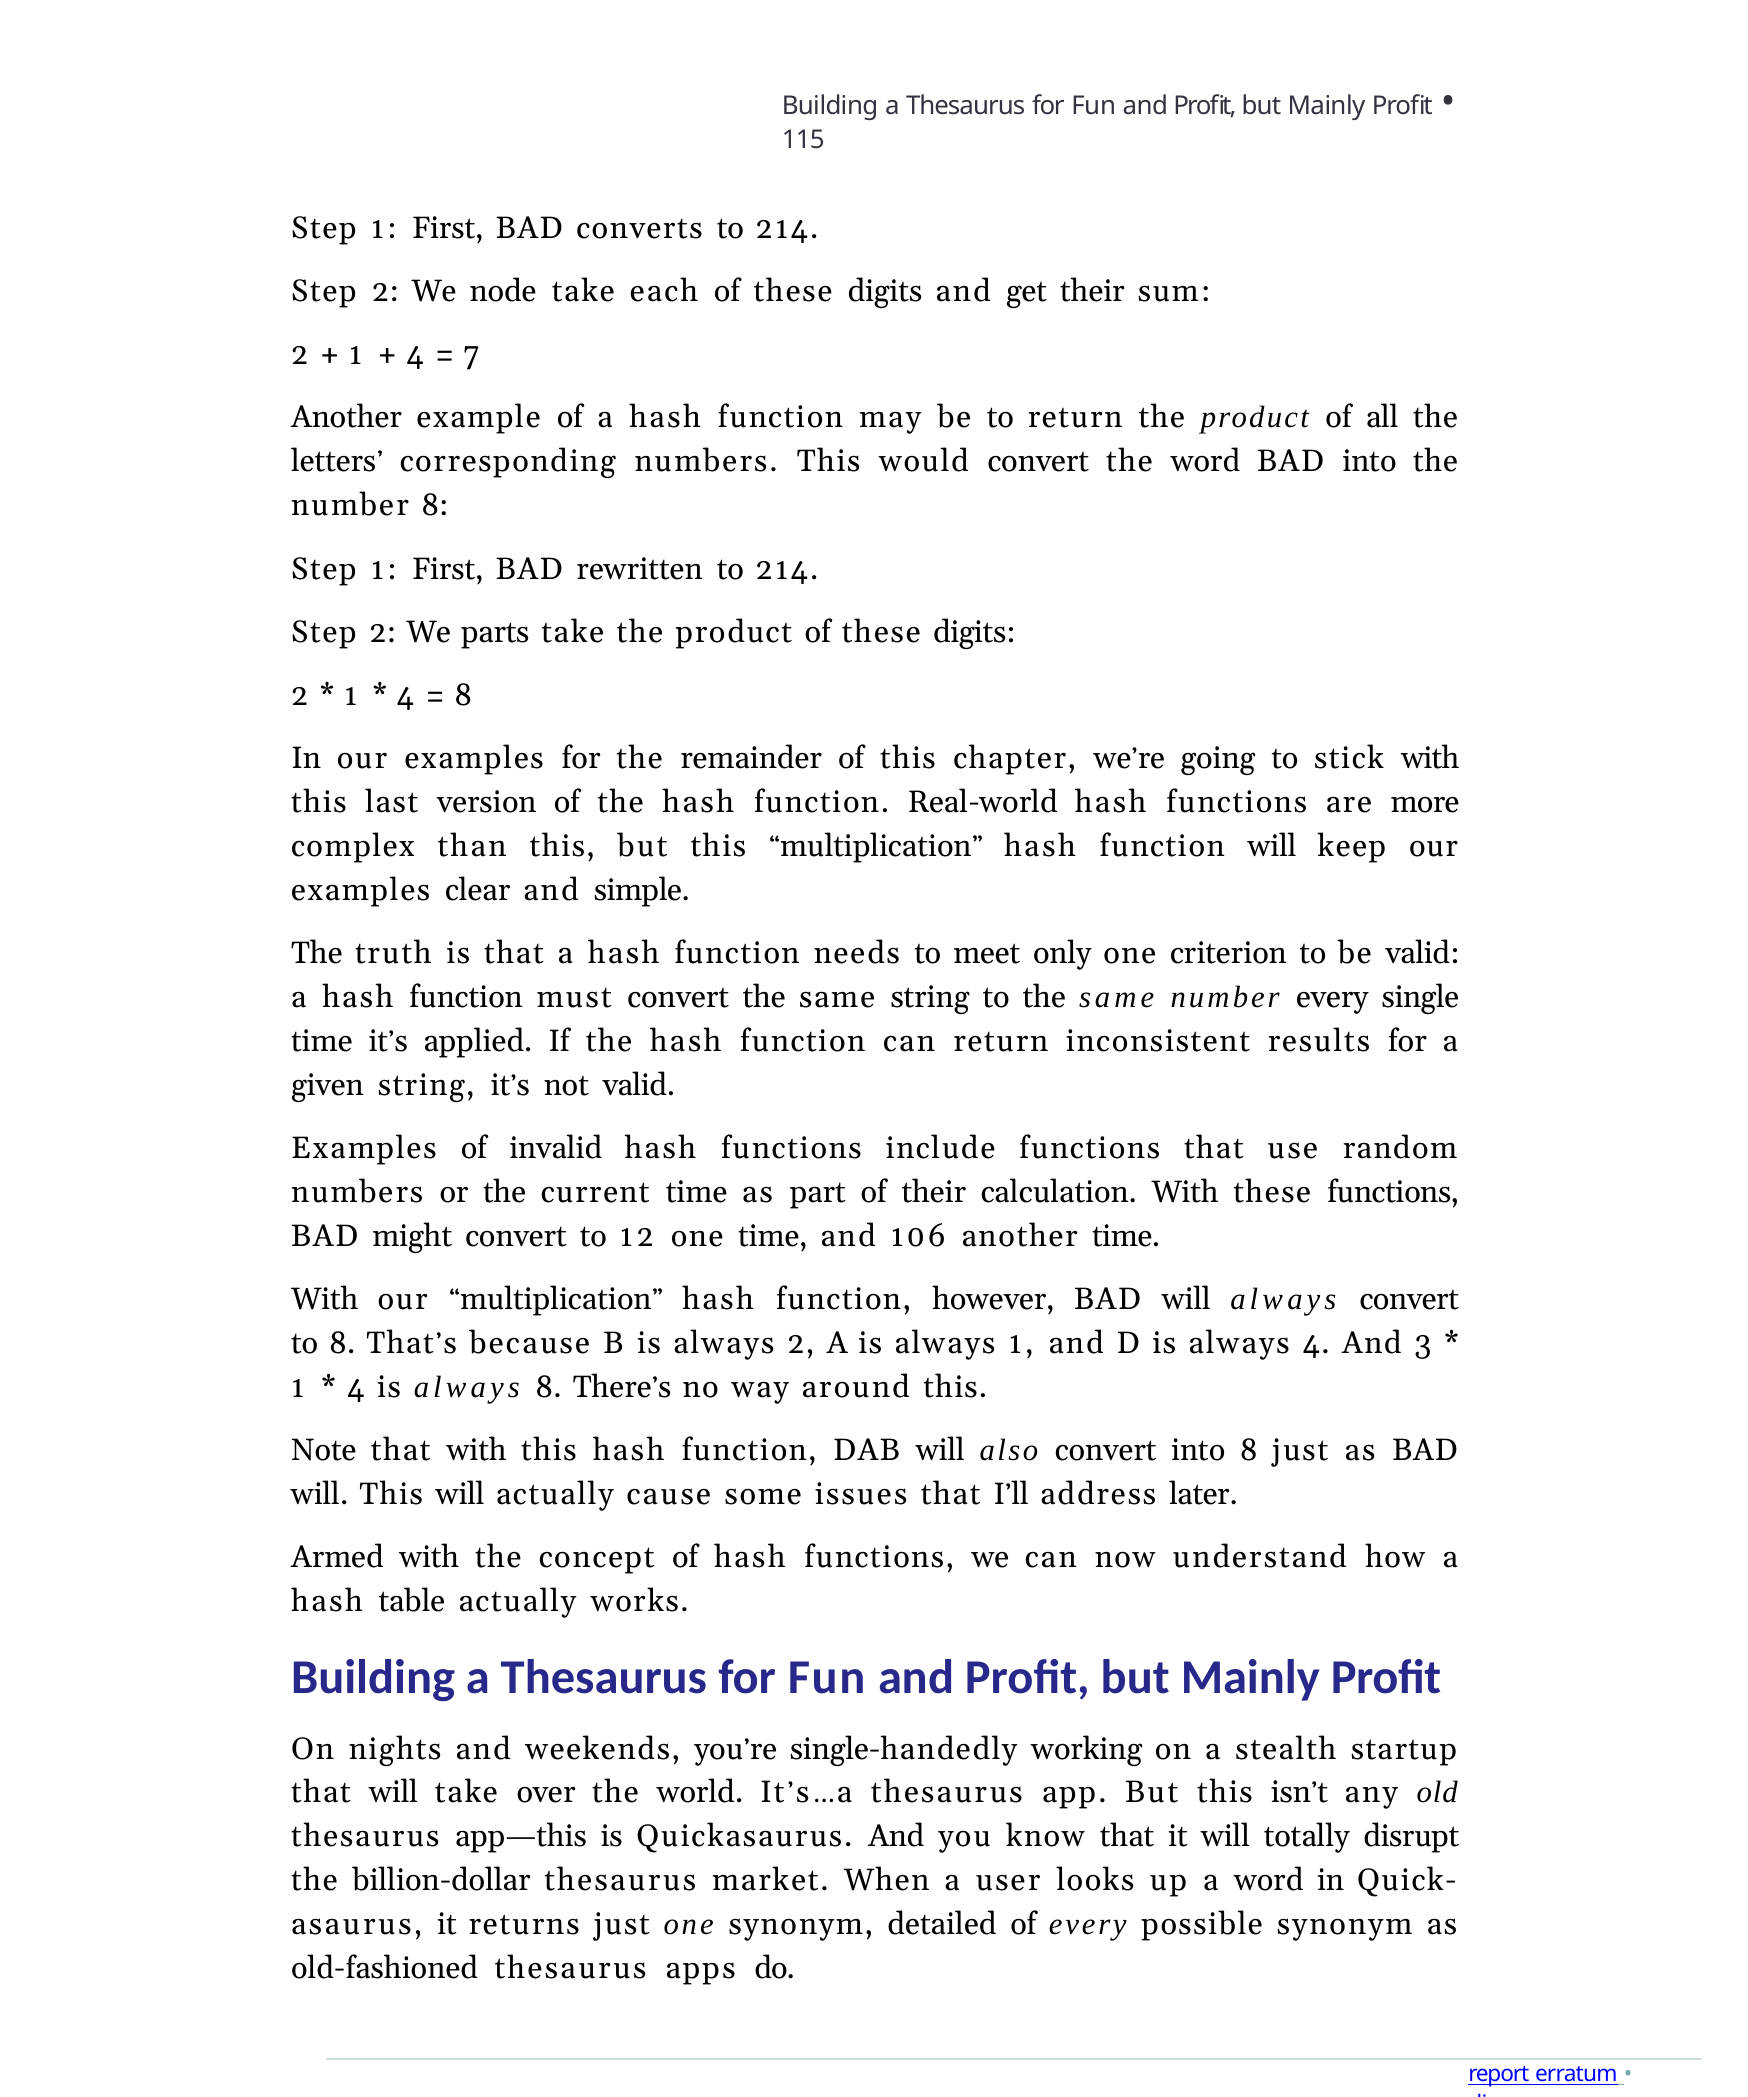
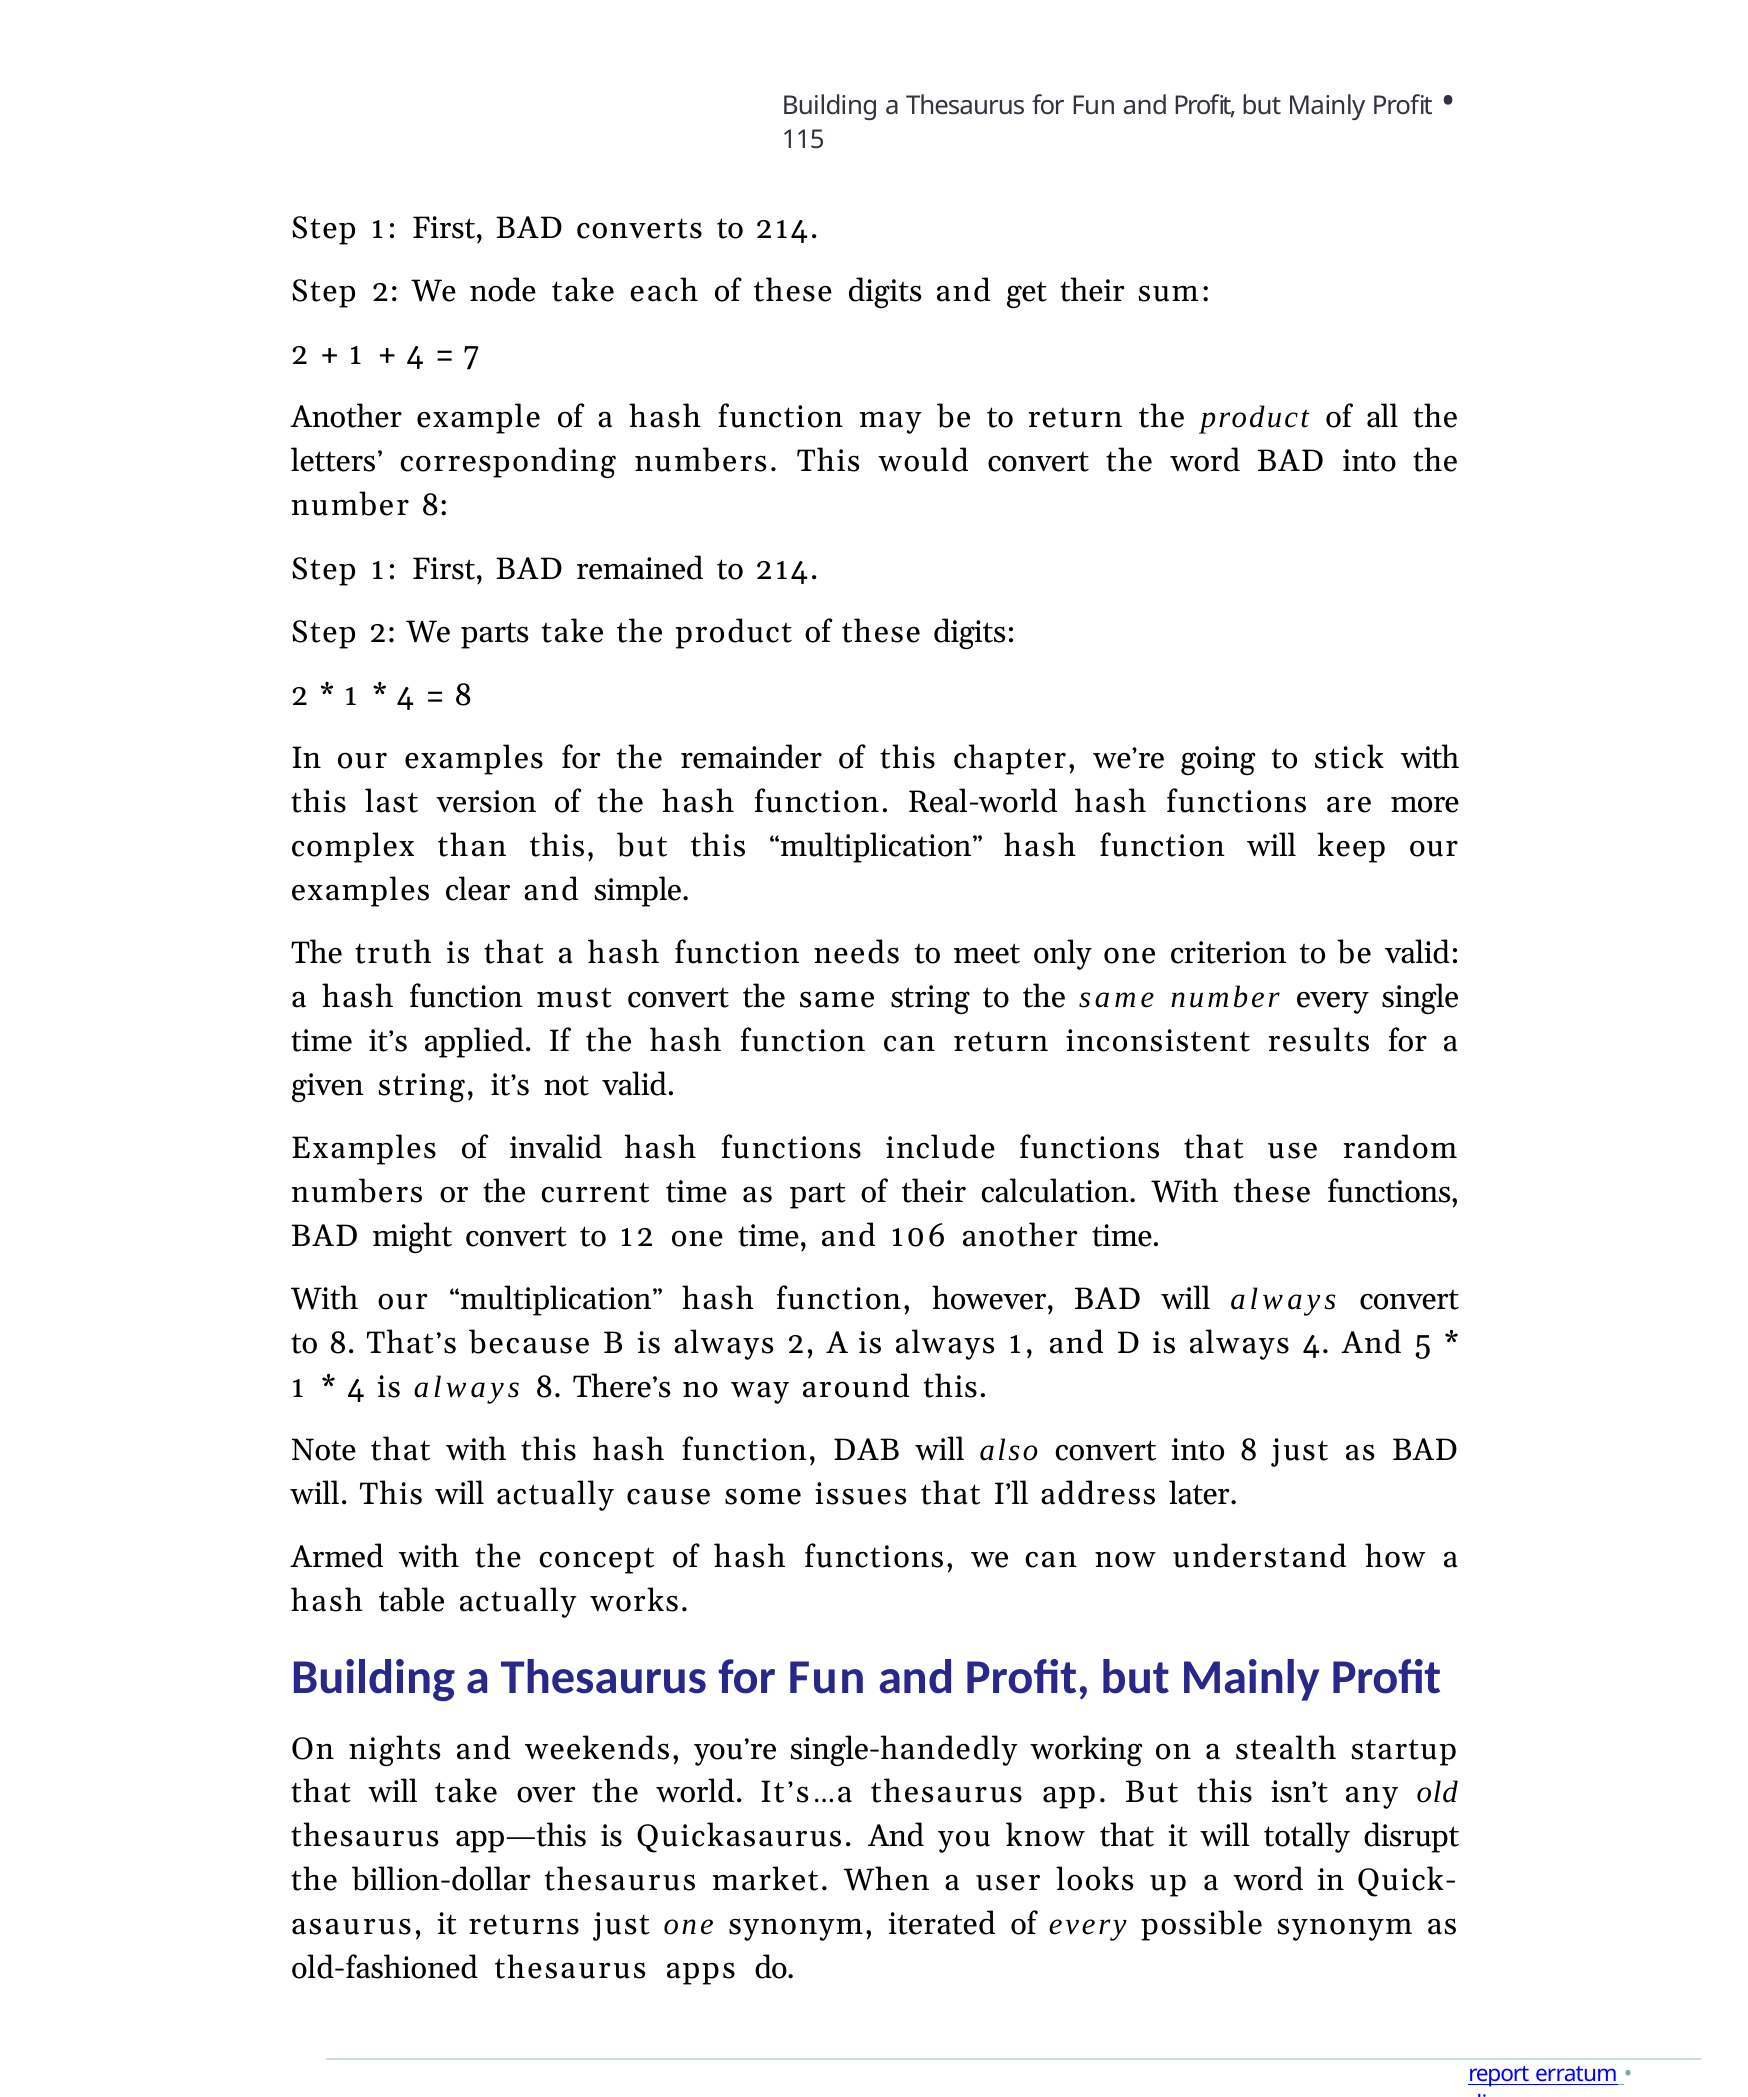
rewritten: rewritten -> remained
3: 3 -> 5
detailed: detailed -> iterated
